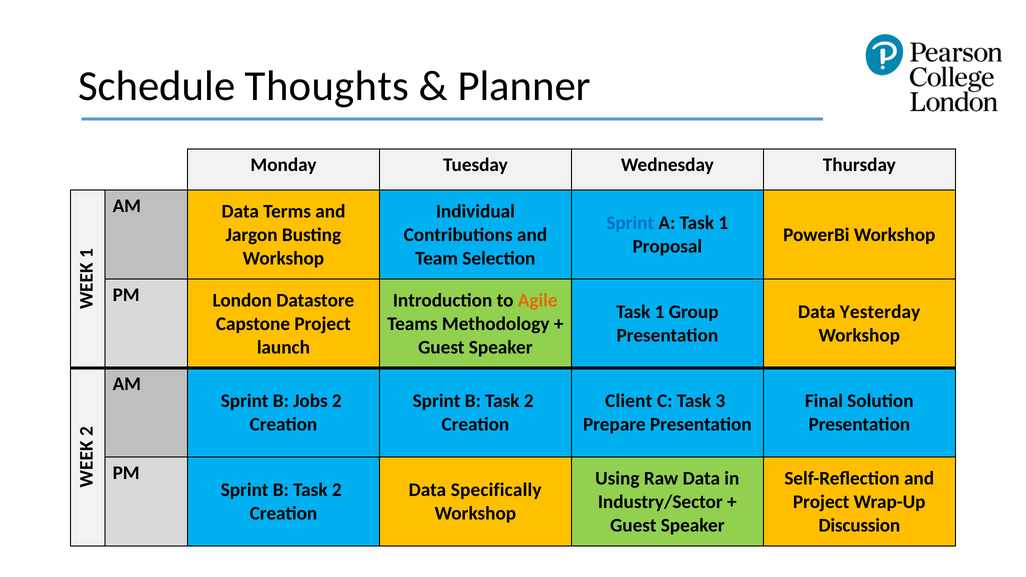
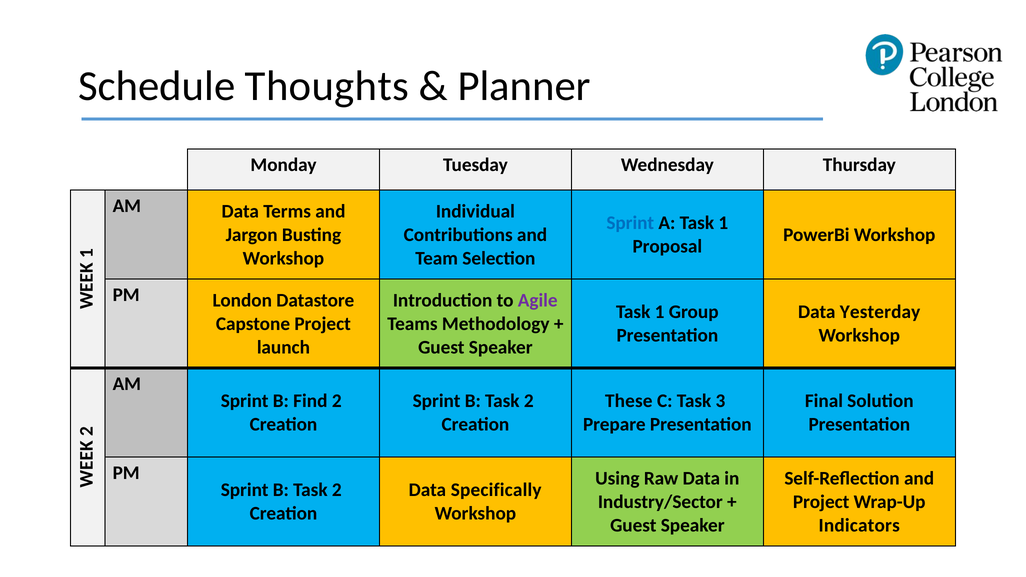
Agile colour: orange -> purple
Jobs: Jobs -> Find
Client: Client -> These
Discussion: Discussion -> Indicators
